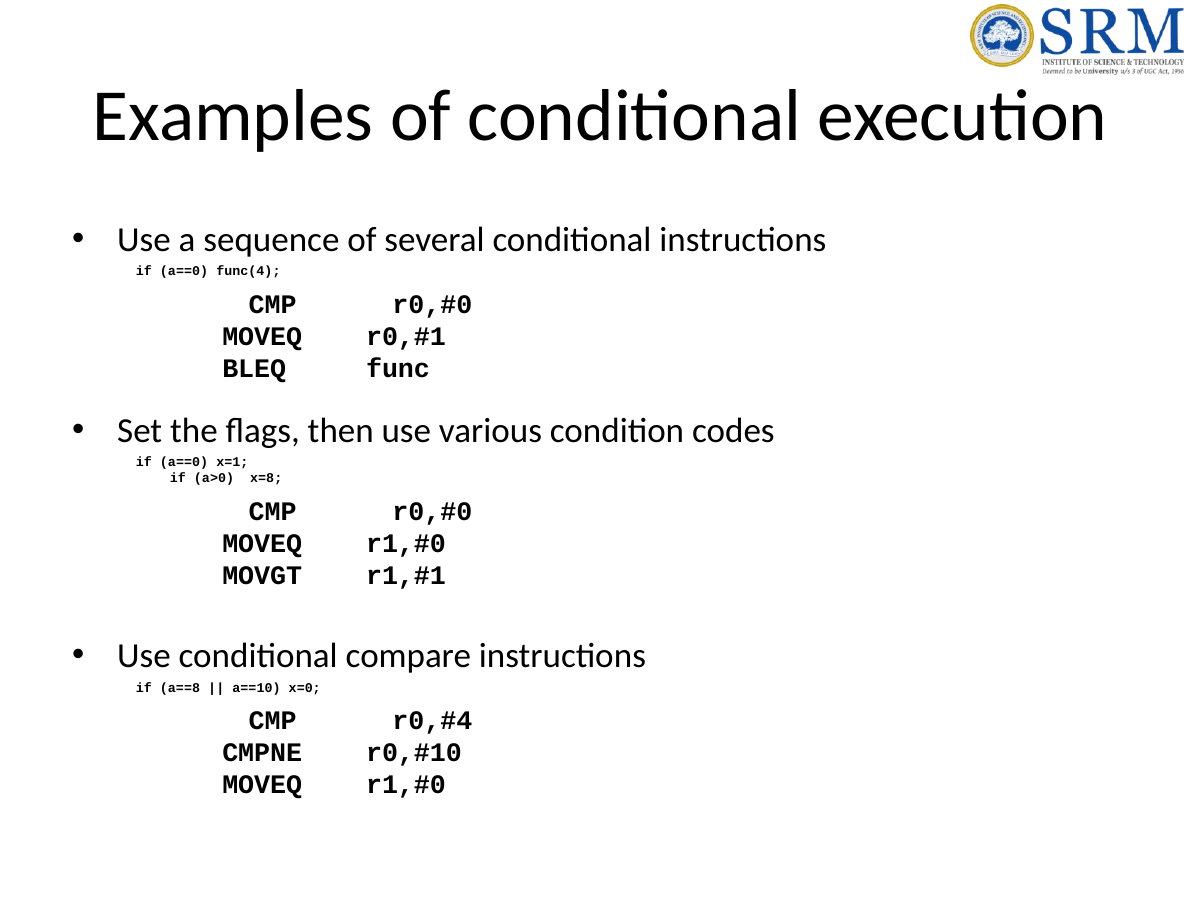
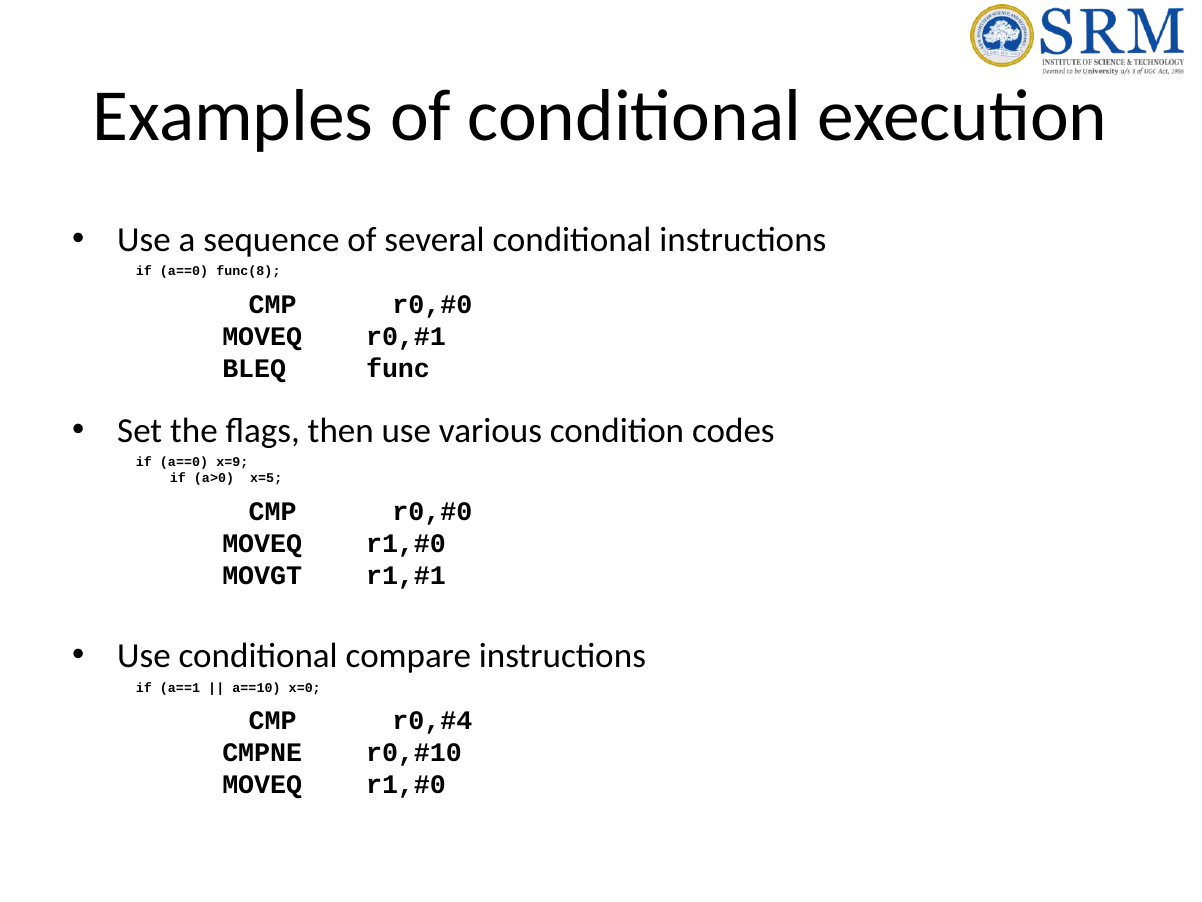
func(4: func(4 -> func(8
x=1: x=1 -> x=9
x=8: x=8 -> x=5
a==8: a==8 -> a==1
